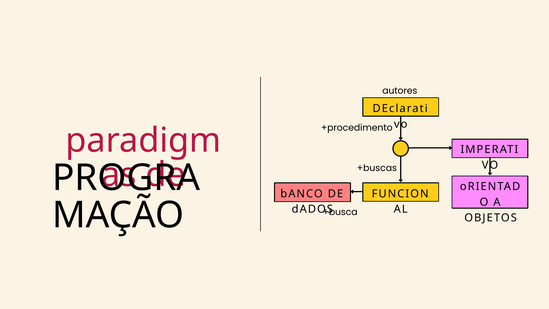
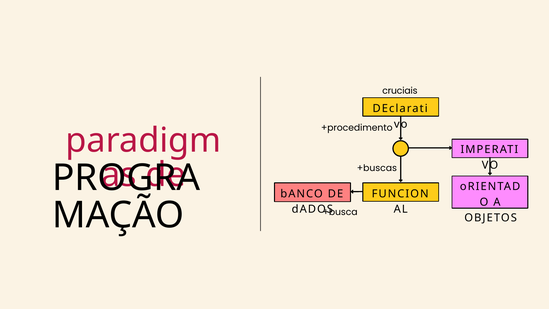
autores: autores -> cruciais
